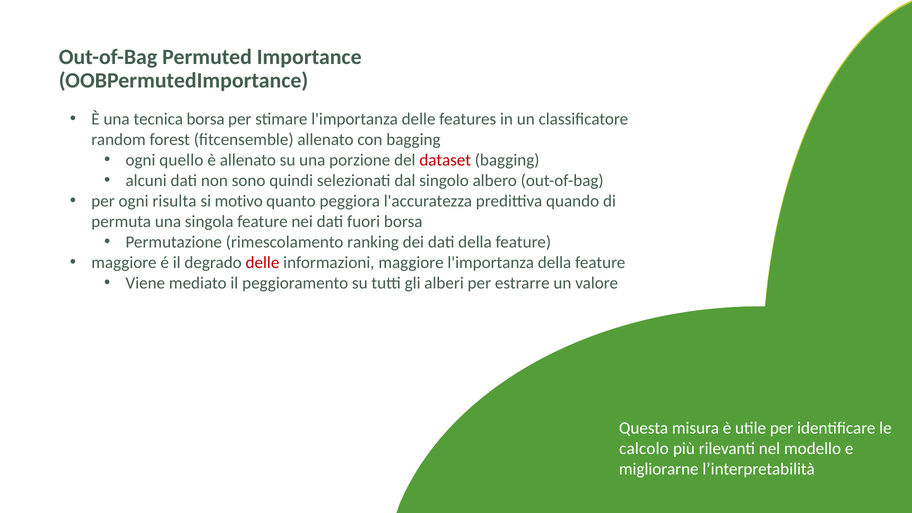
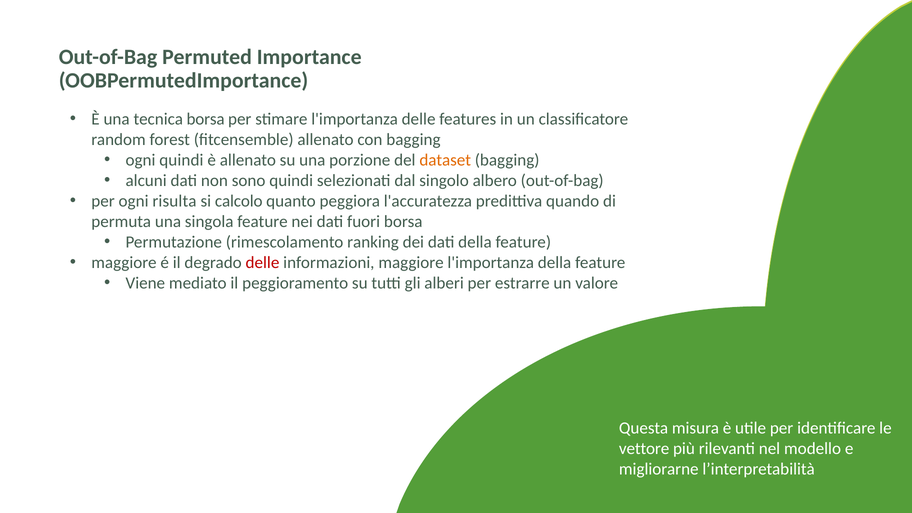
ogni quello: quello -> quindi
dataset colour: red -> orange
motivo: motivo -> calcolo
calcolo: calcolo -> vettore
